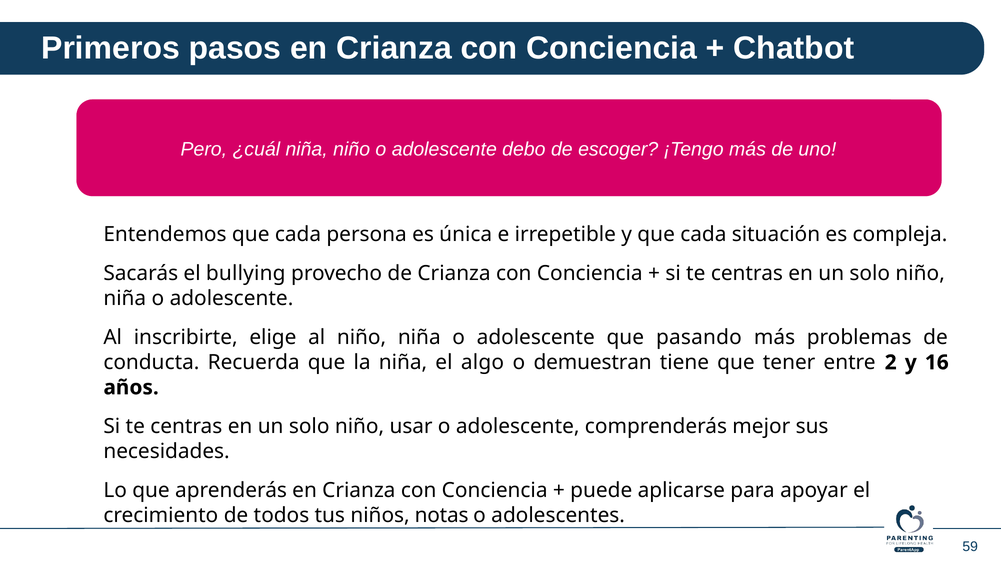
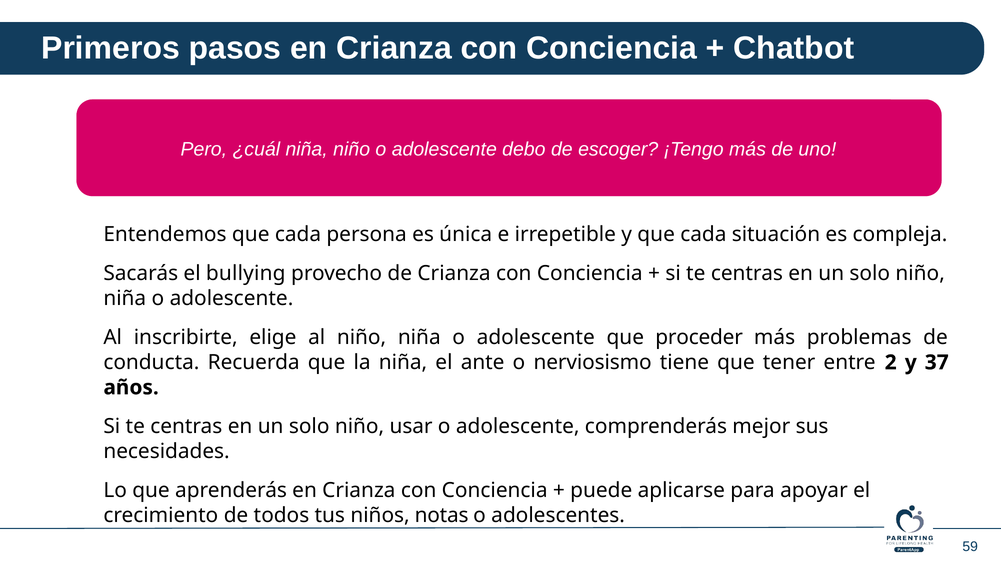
pasando: pasando -> proceder
algo: algo -> ante
demuestran: demuestran -> nerviosismo
16: 16 -> 37
